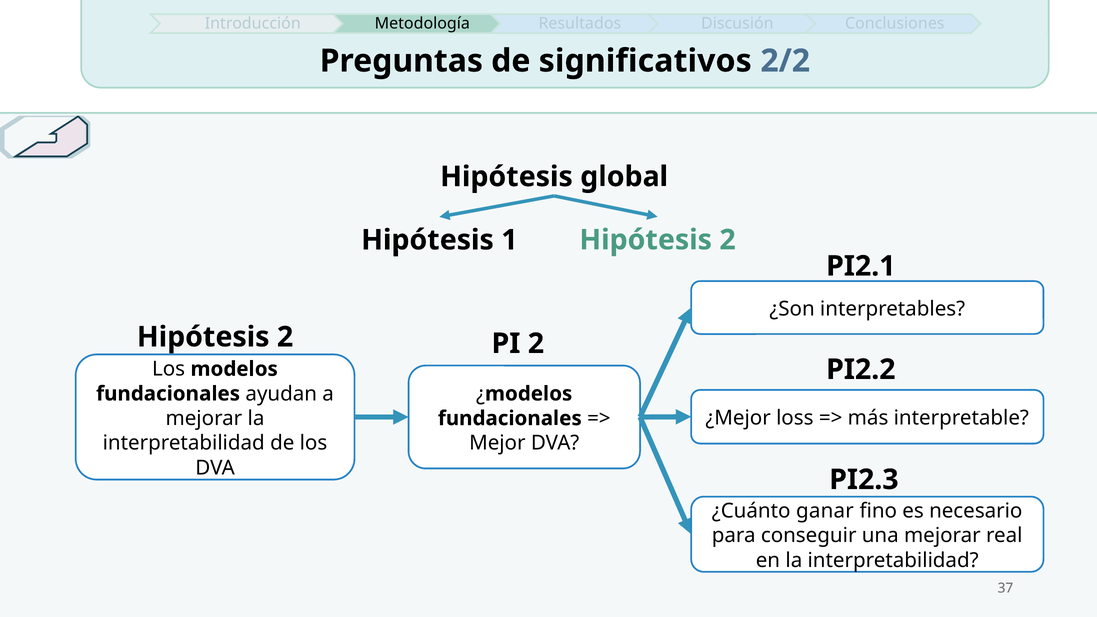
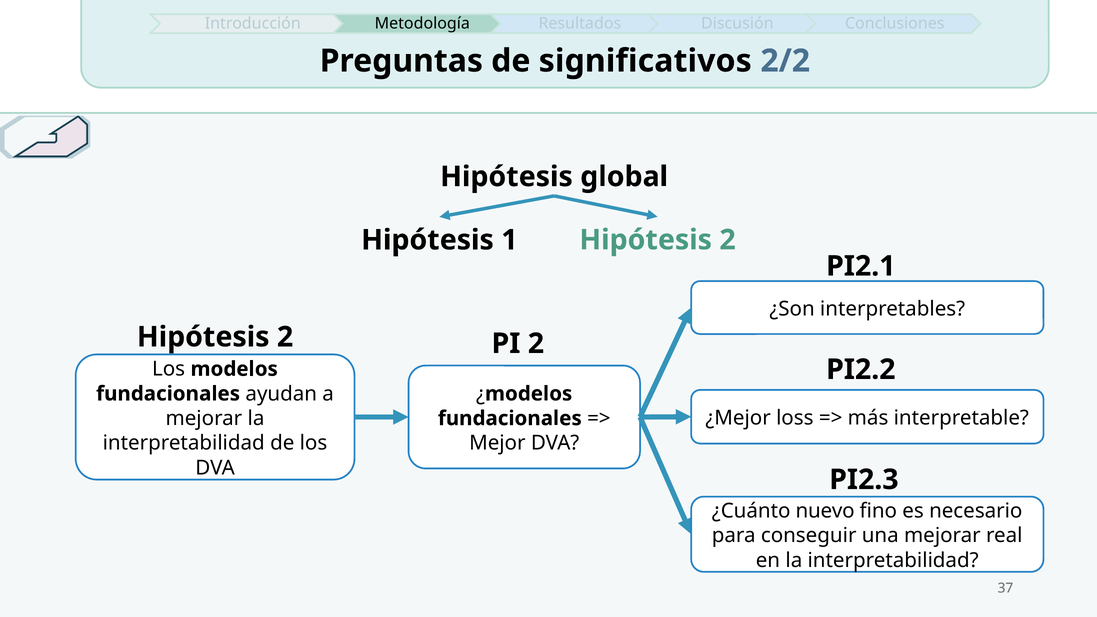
ganar: ganar -> nuevo
